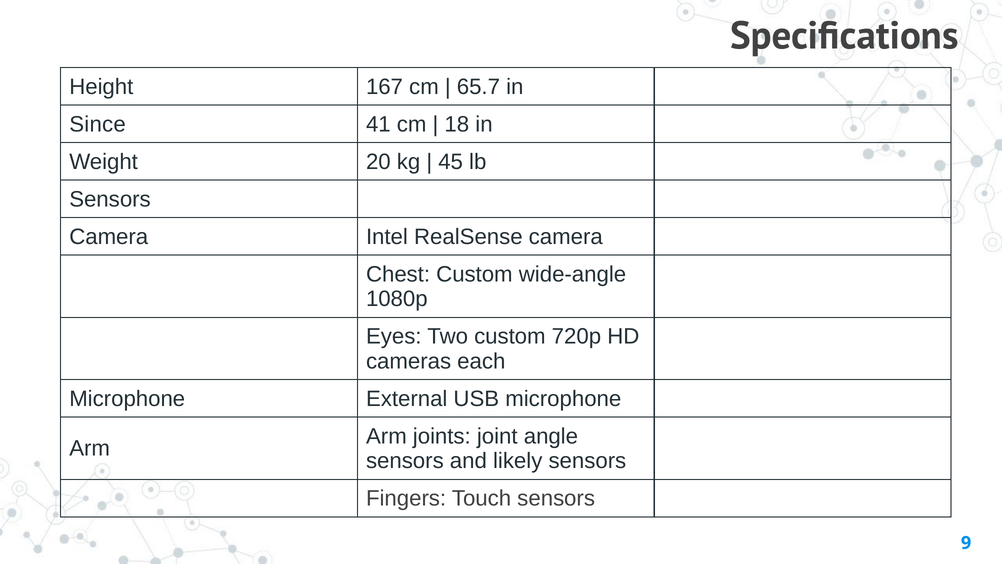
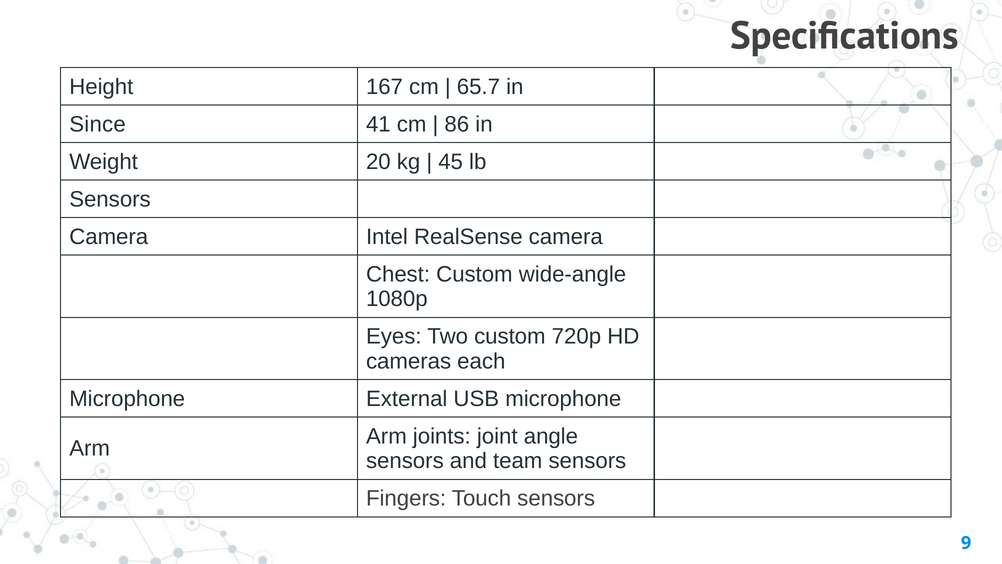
18: 18 -> 86
likely: likely -> team
